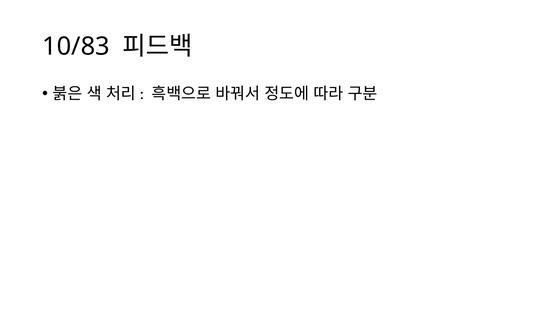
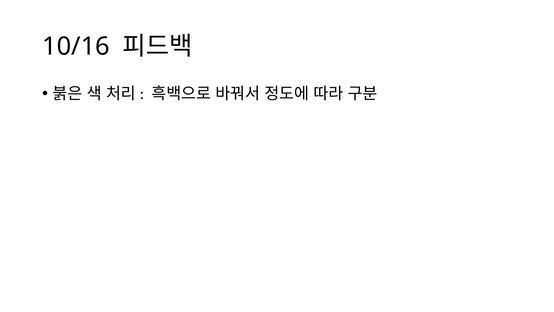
10/83: 10/83 -> 10/16
